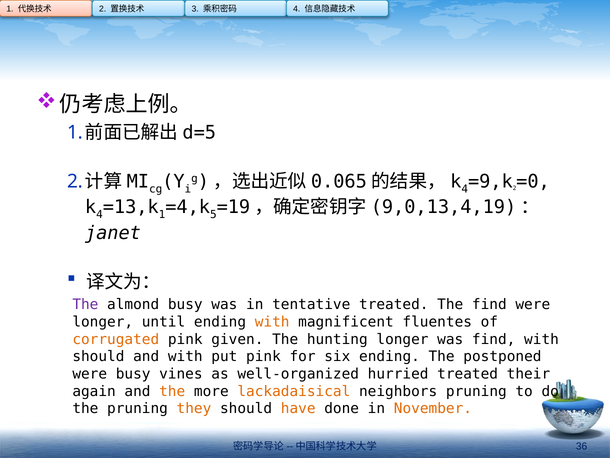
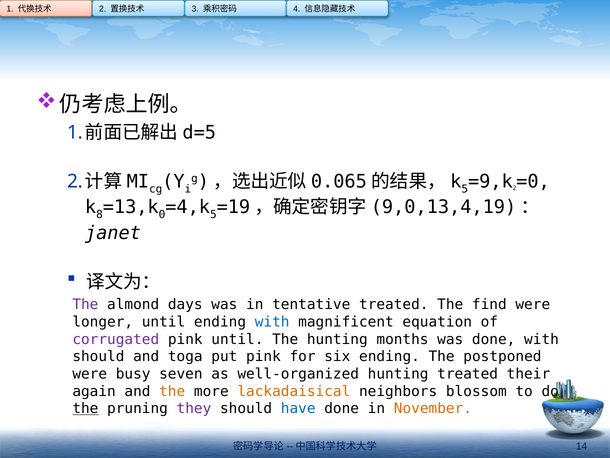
4 at (465, 189): 4 -> 5
4 at (100, 214): 4 -> 8
1 at (162, 214): 1 -> 0
almond busy: busy -> days
with at (272, 322) colour: orange -> blue
fluentes: fluentes -> equation
corrugated colour: orange -> purple
pink given: given -> until
hunting longer: longer -> months
was find: find -> done
and with: with -> toga
vines: vines -> seven
well-organized hurried: hurried -> hunting
neighbors pruning: pruning -> blossom
the at (85, 408) underline: none -> present
they colour: orange -> purple
have colour: orange -> blue
36: 36 -> 14
